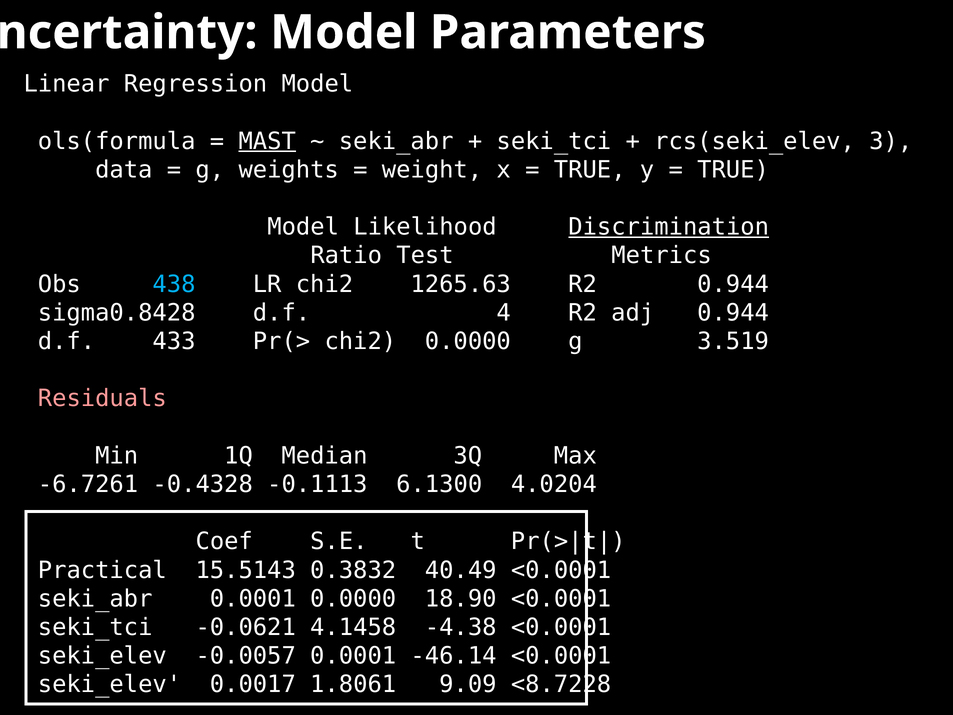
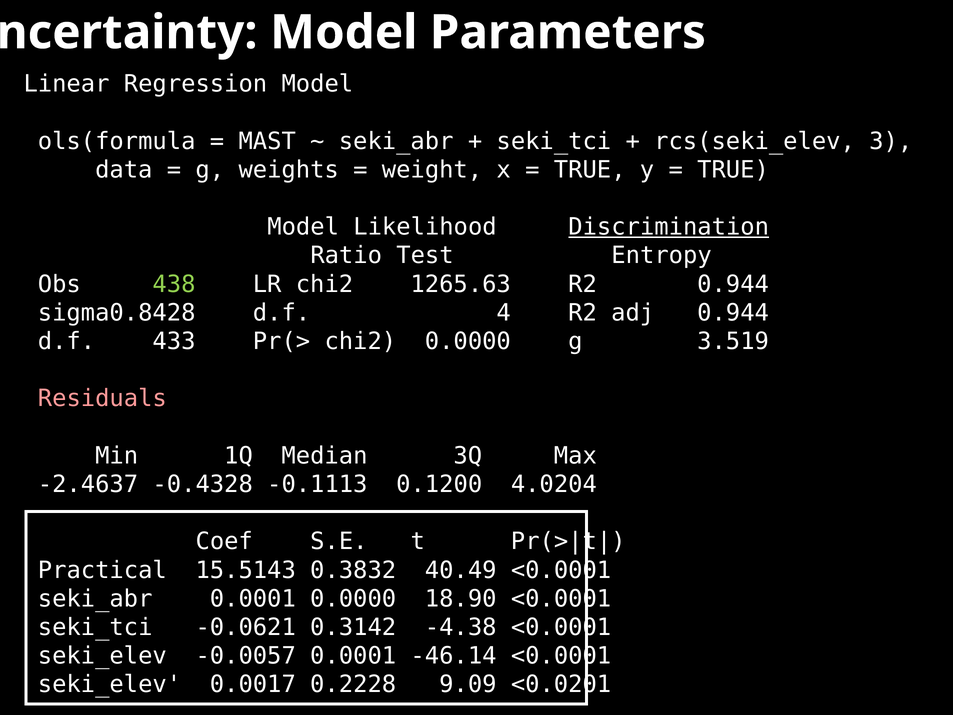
MAST underline: present -> none
Metrics: Metrics -> Entropy
438 colour: light blue -> light green
-6.7261: -6.7261 -> -2.4637
6.1300: 6.1300 -> 0.1200
4.1458: 4.1458 -> 0.3142
1.8061: 1.8061 -> 0.2228
<8.7228: <8.7228 -> <0.0201
